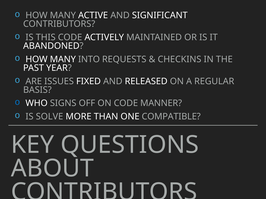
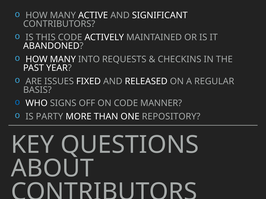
SOLVE: SOLVE -> PARTY
COMPATIBLE: COMPATIBLE -> REPOSITORY
